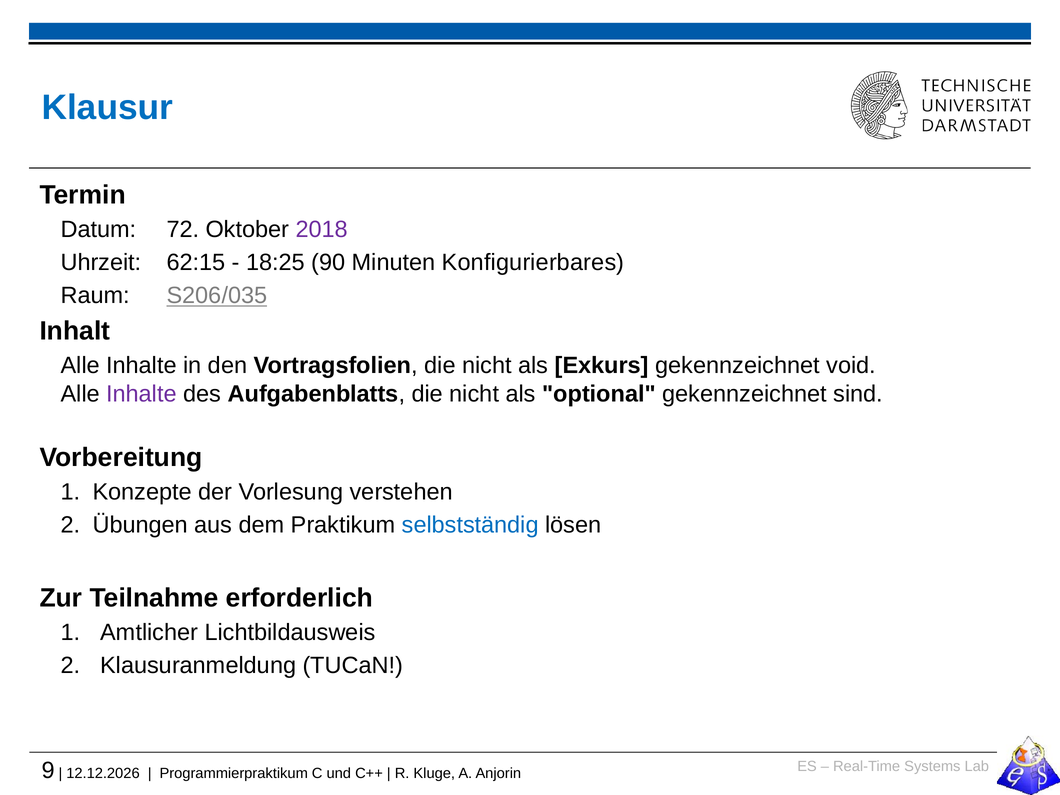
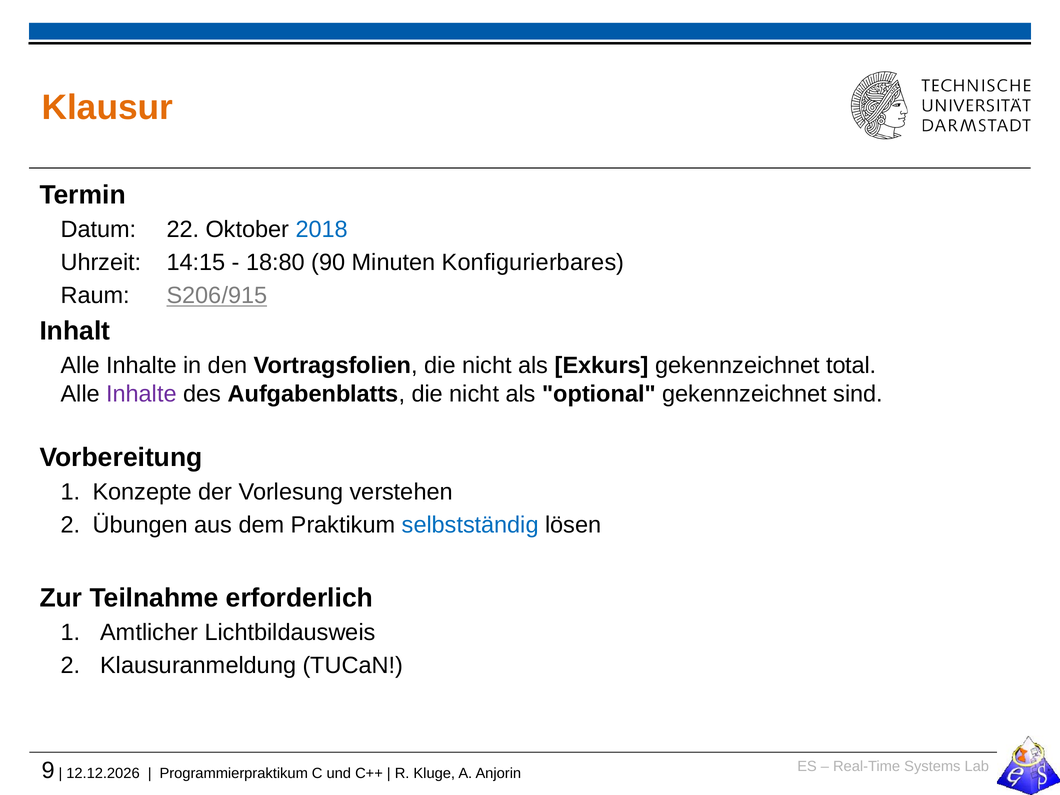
Klausur colour: blue -> orange
72: 72 -> 22
2018 colour: purple -> blue
62:15: 62:15 -> 14:15
18:25: 18:25 -> 18:80
S206/035: S206/035 -> S206/915
void: void -> total
